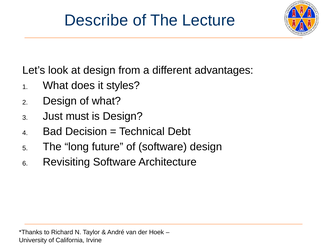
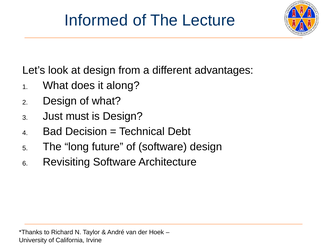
Describe: Describe -> Informed
styles: styles -> along
